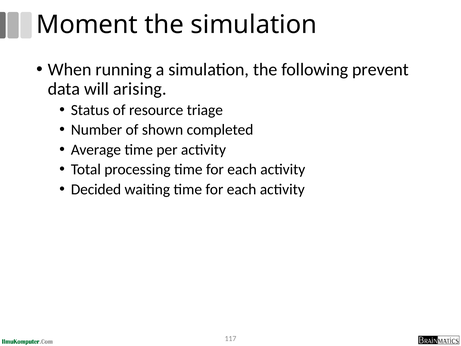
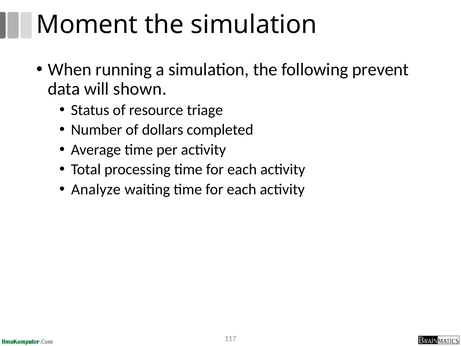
arising: arising -> shown
shown: shown -> dollars
Decided: Decided -> Analyze
